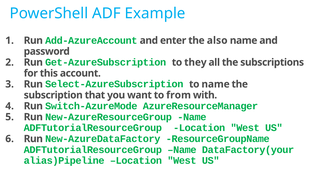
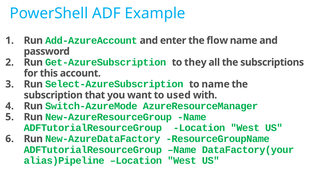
also: also -> flow
from: from -> used
